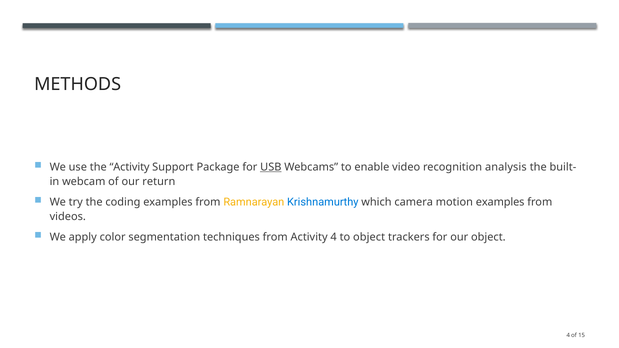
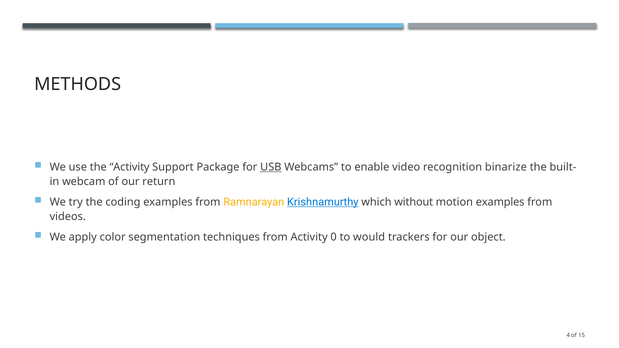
analysis: analysis -> binarize
Krishnamurthy underline: none -> present
camera: camera -> without
Activity 4: 4 -> 0
to object: object -> would
